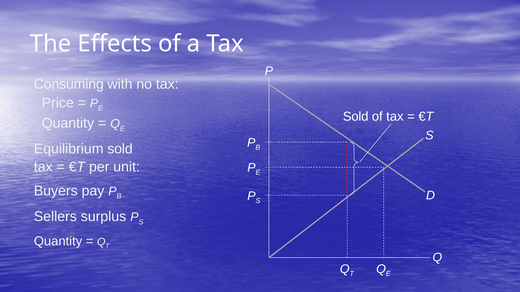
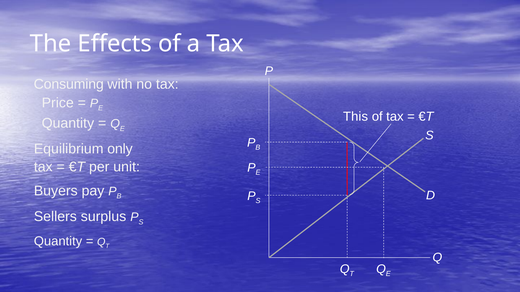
Sold at (356, 117): Sold -> This
Equilibrium sold: sold -> only
